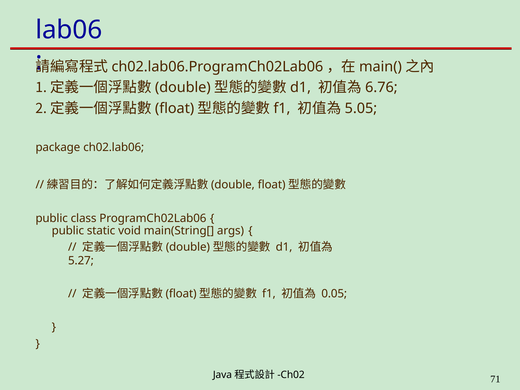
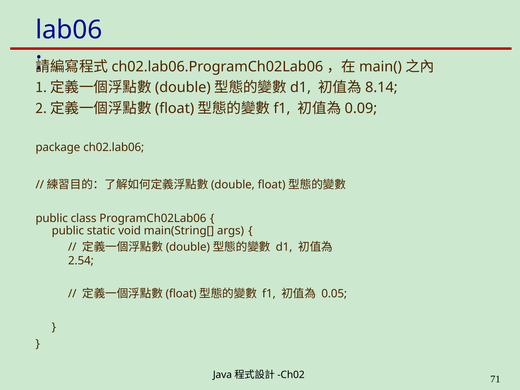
6.76: 6.76 -> 8.14
5.05: 5.05 -> 0.09
5.27: 5.27 -> 2.54
